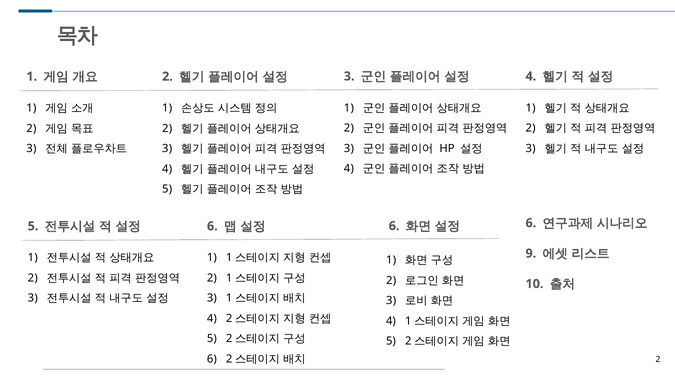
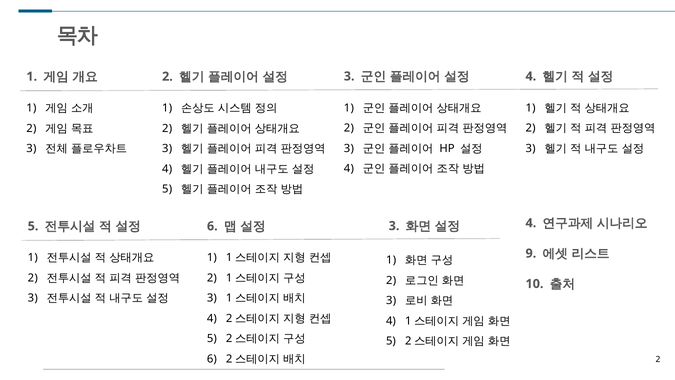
6 at (394, 226): 6 -> 3
6 at (531, 223): 6 -> 4
